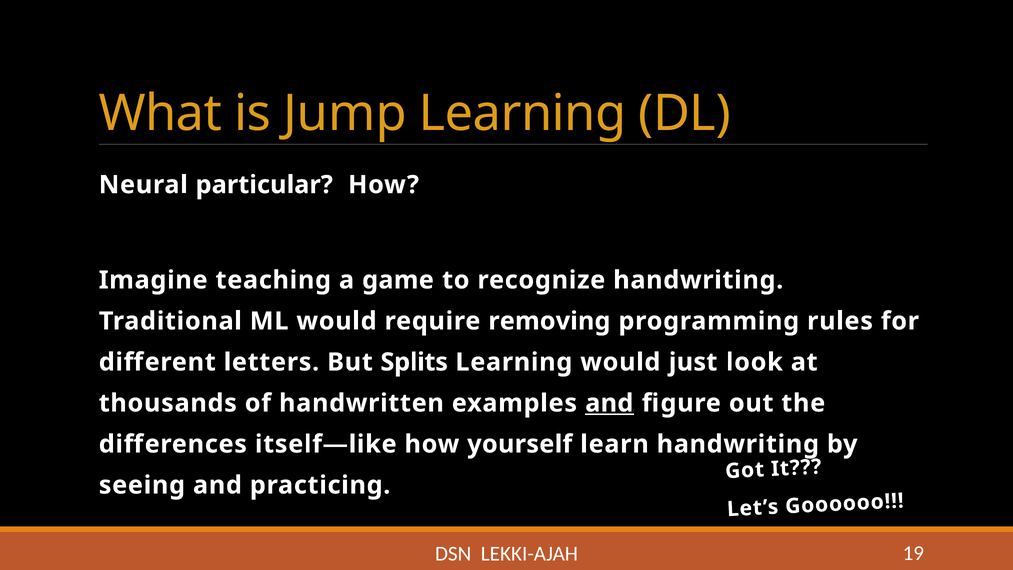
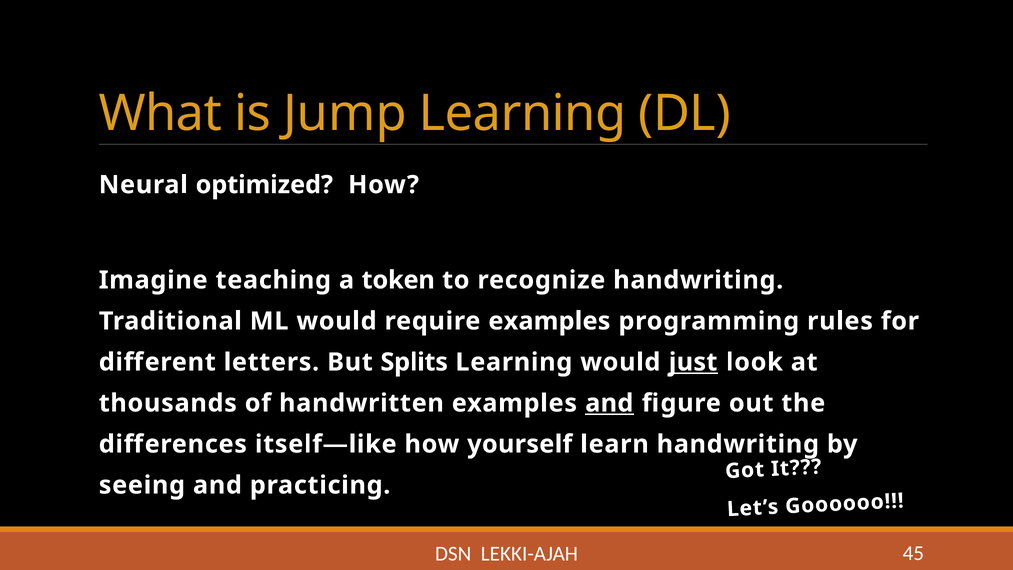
particular: particular -> optimized
game: game -> token
require removing: removing -> examples
just underline: none -> present
19: 19 -> 45
